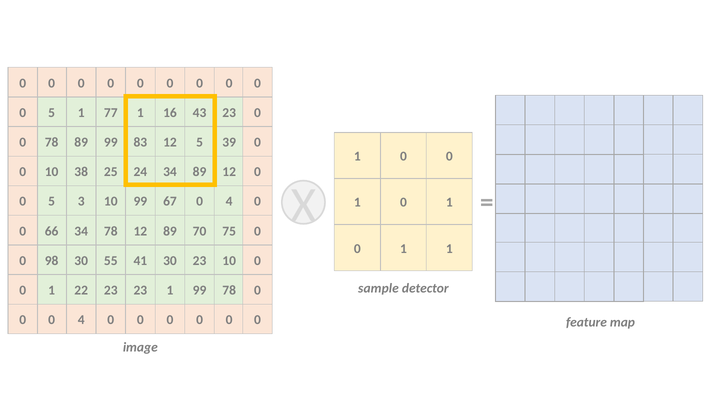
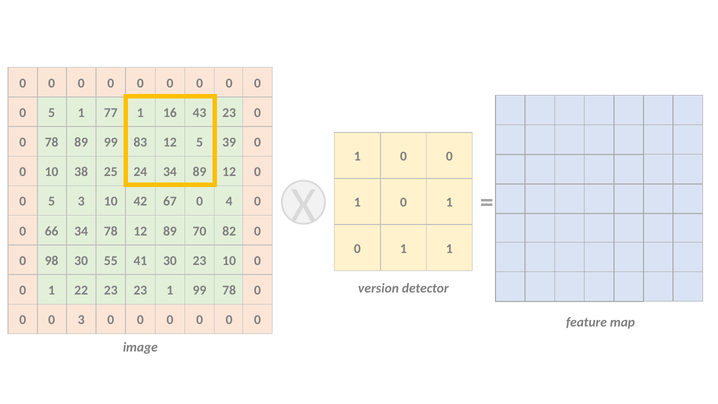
10 99: 99 -> 42
75: 75 -> 82
sample: sample -> version
4 at (81, 320): 4 -> 3
